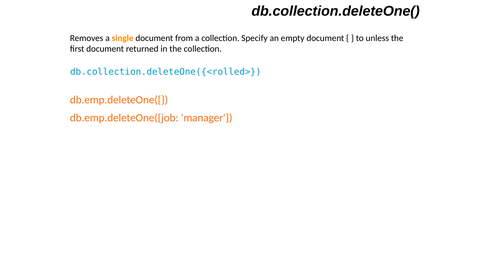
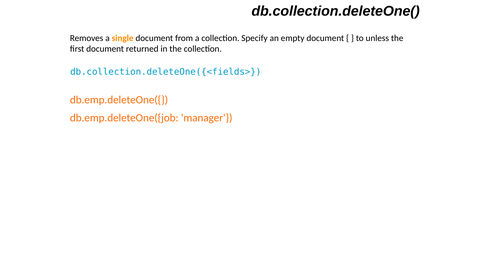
db.collection.deleteOne({<rolled>: db.collection.deleteOne({<rolled> -> db.collection.deleteOne({<fields>
